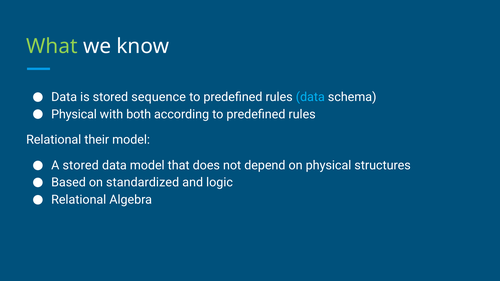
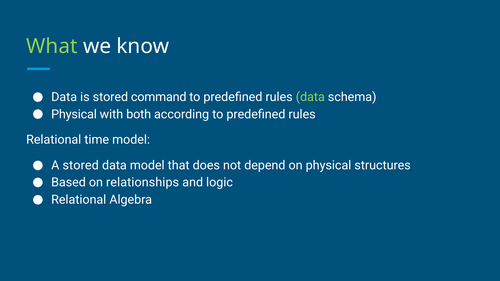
sequence: sequence -> command
data at (310, 97) colour: light blue -> light green
their: their -> time
standardized: standardized -> relationships
